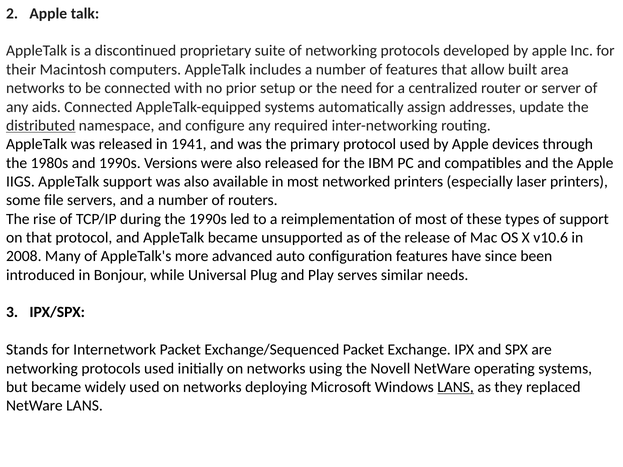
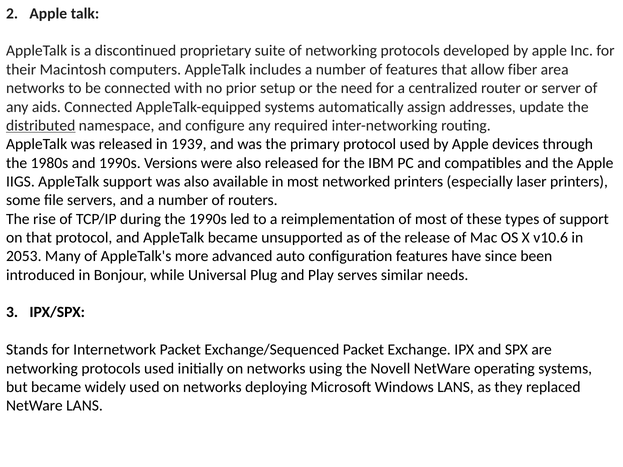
built: built -> fiber
1941: 1941 -> 1939
2008: 2008 -> 2053
LANS at (456, 387) underline: present -> none
